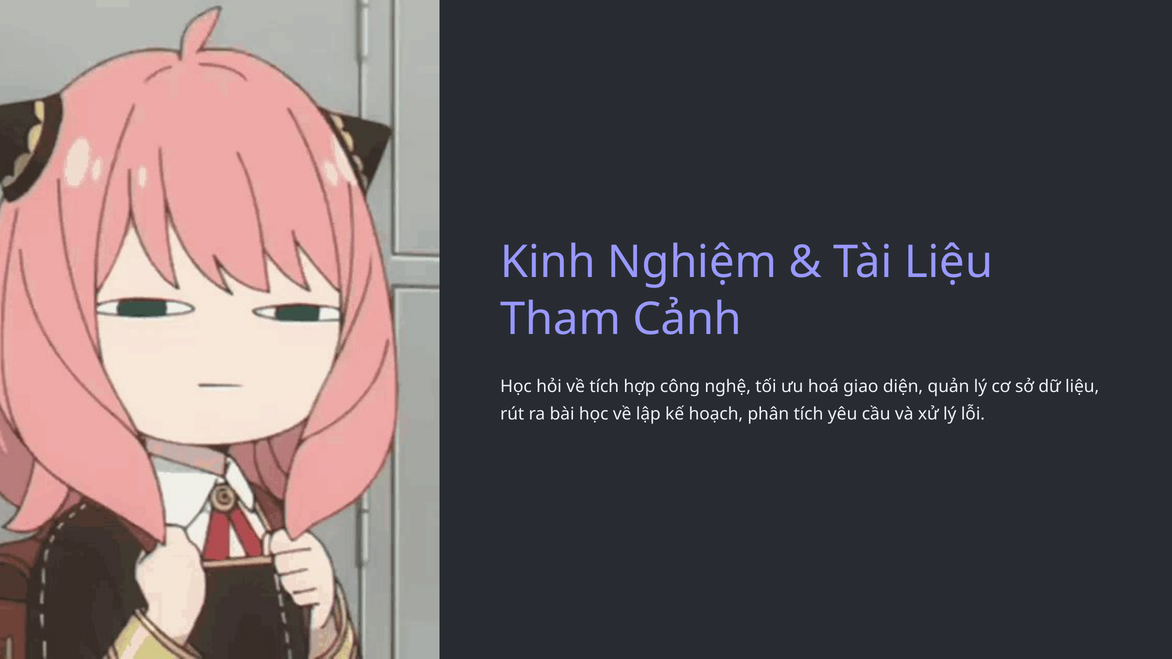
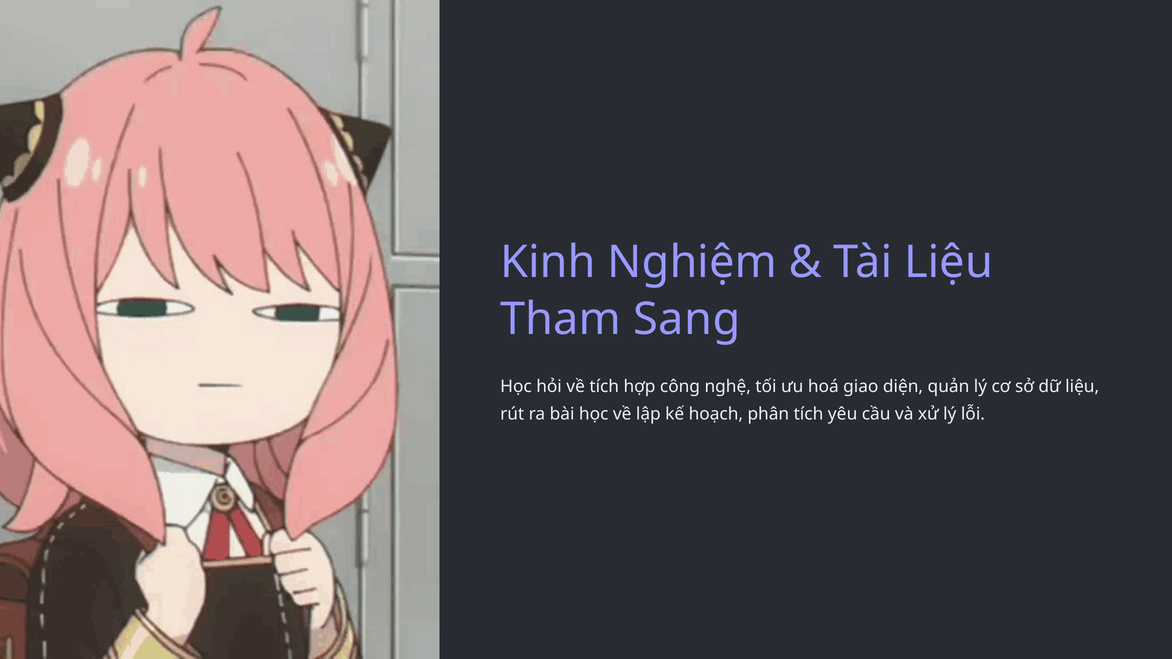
Cảnh: Cảnh -> Sang
